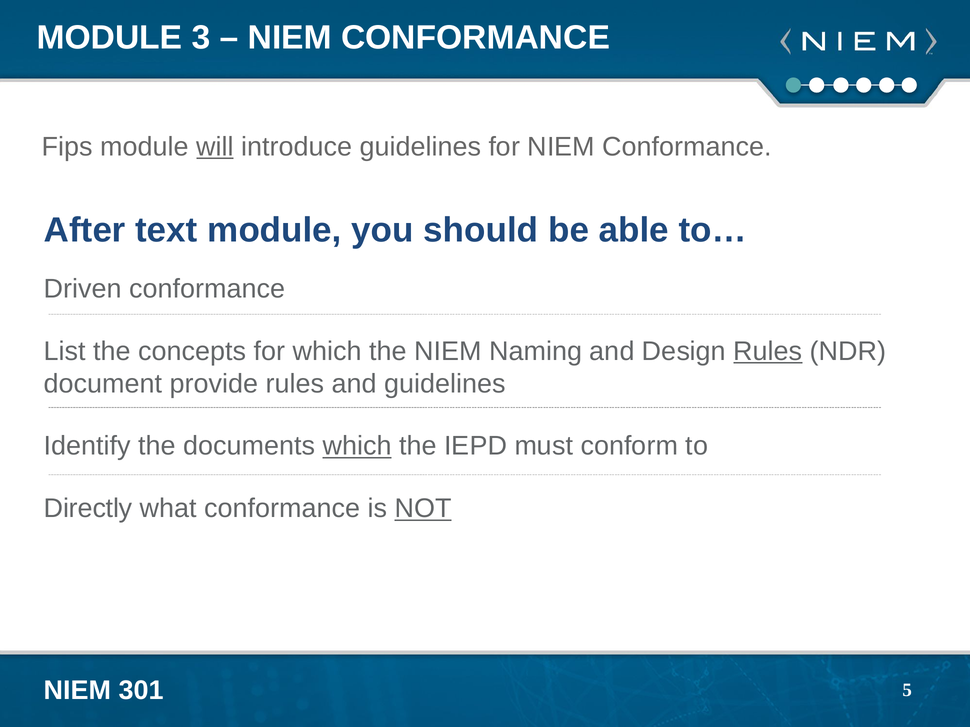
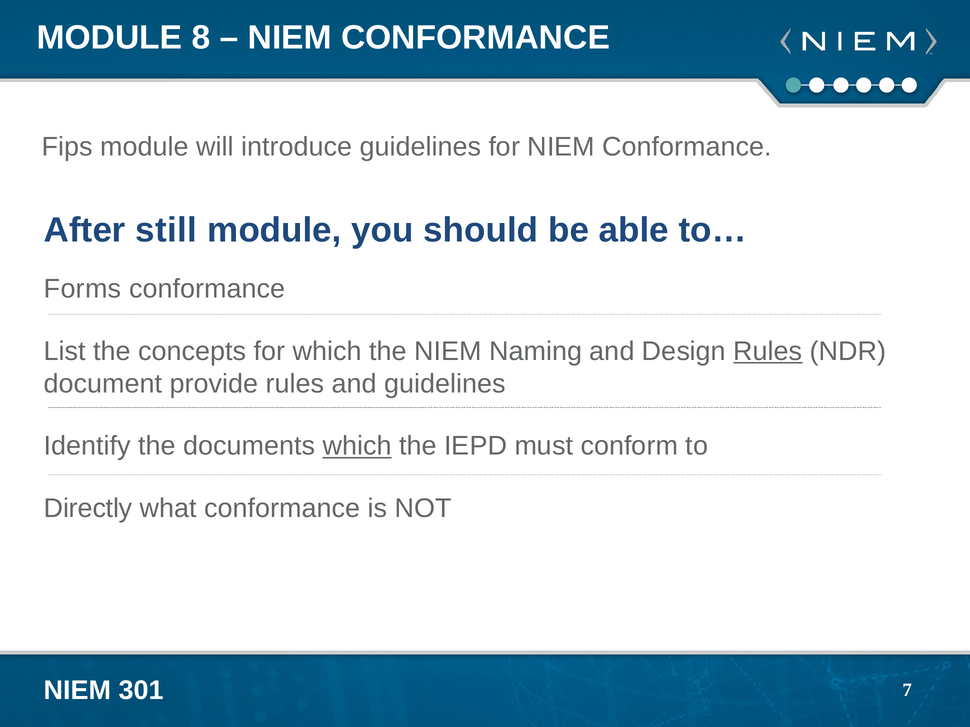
3: 3 -> 8
will underline: present -> none
text: text -> still
Driven: Driven -> Forms
NOT underline: present -> none
5: 5 -> 7
